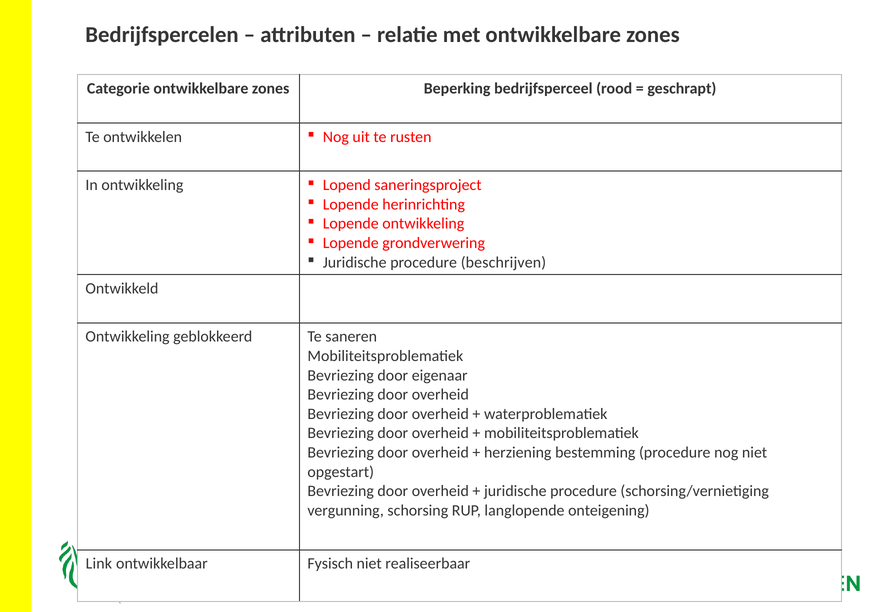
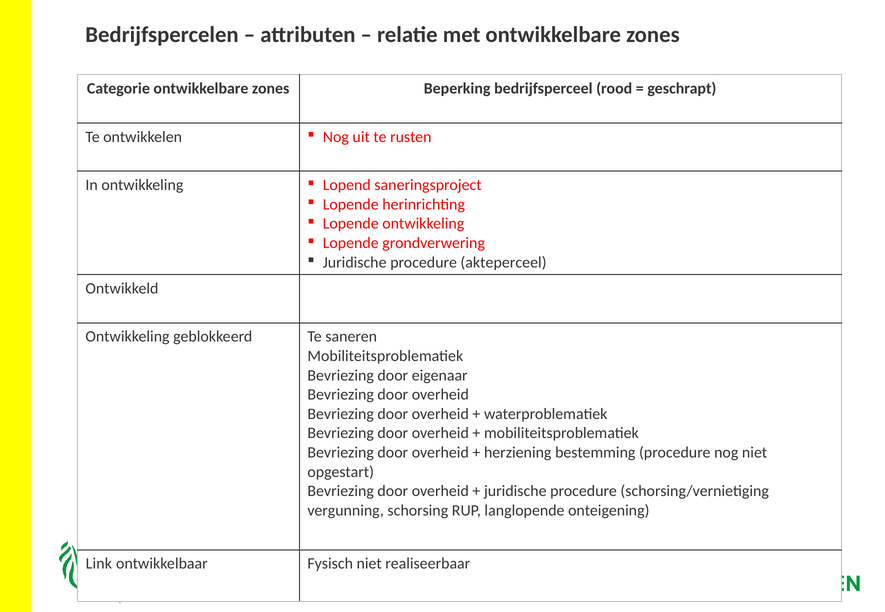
beschrijven: beschrijven -> akteperceel
